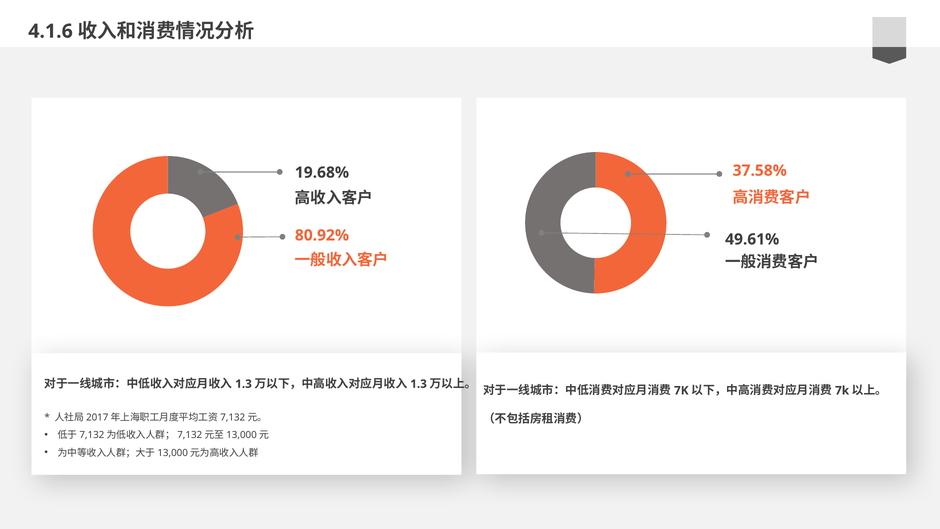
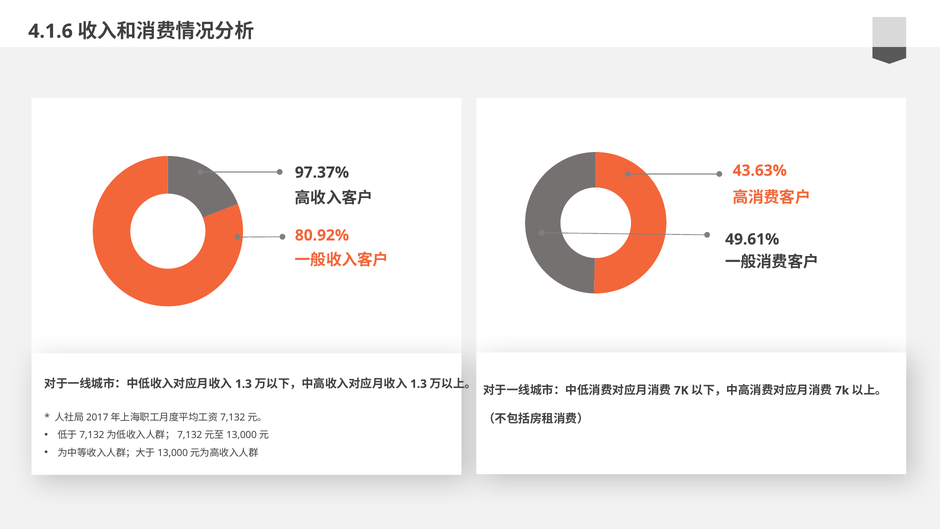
37.58%: 37.58% -> 43.63%
19.68%: 19.68% -> 97.37%
